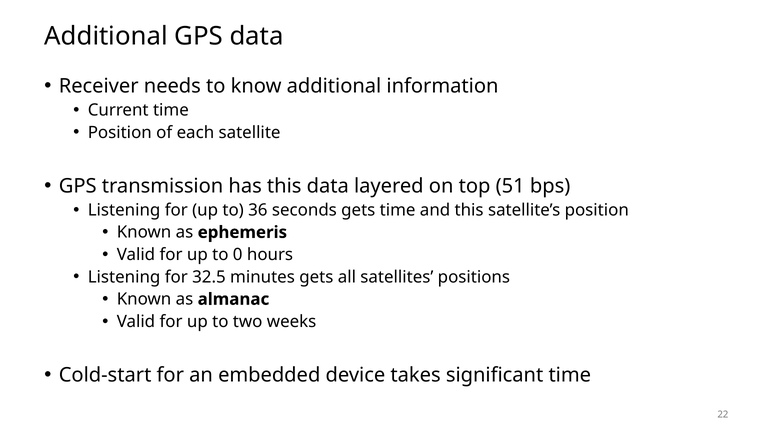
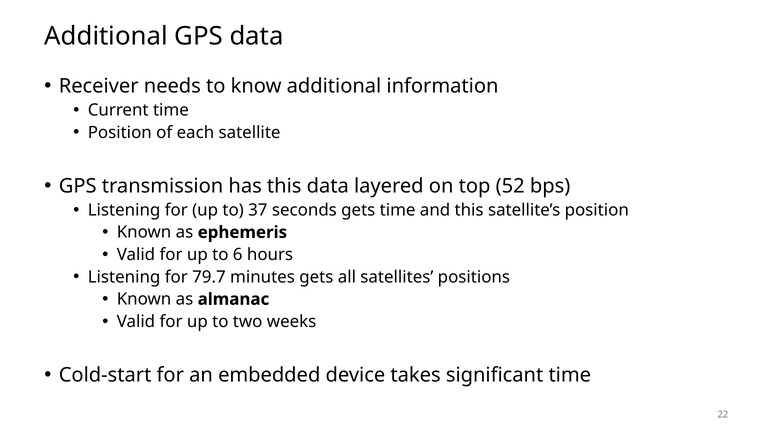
51: 51 -> 52
36: 36 -> 37
0: 0 -> 6
32.5: 32.5 -> 79.7
